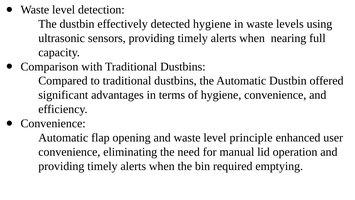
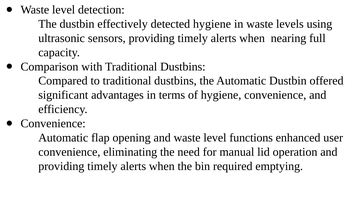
principle: principle -> functions
